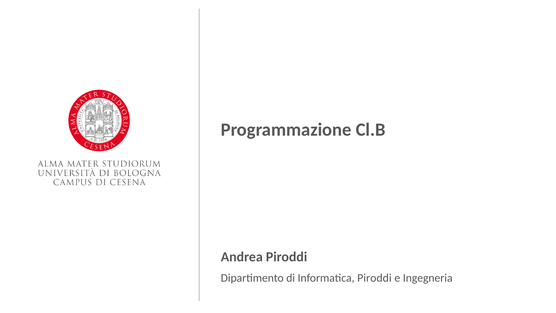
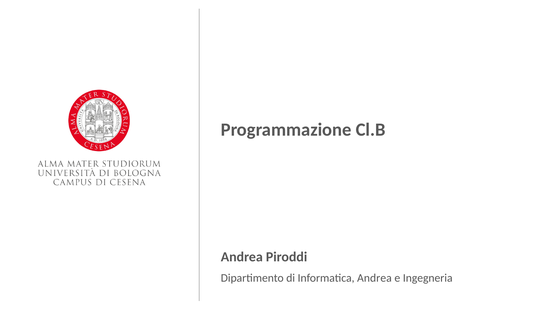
Informatica Piroddi: Piroddi -> Andrea
